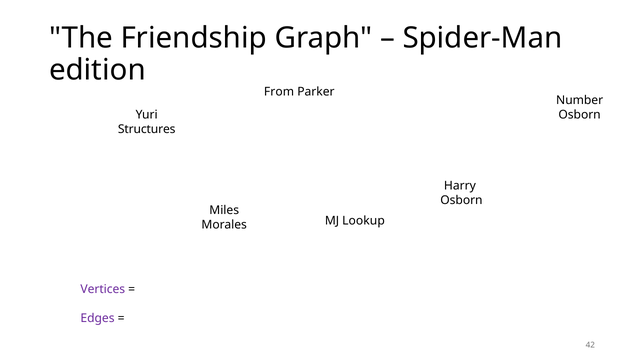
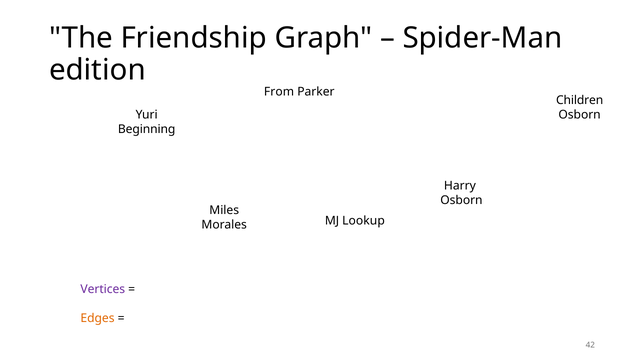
Number: Number -> Children
Structures: Structures -> Beginning
Edges colour: purple -> orange
